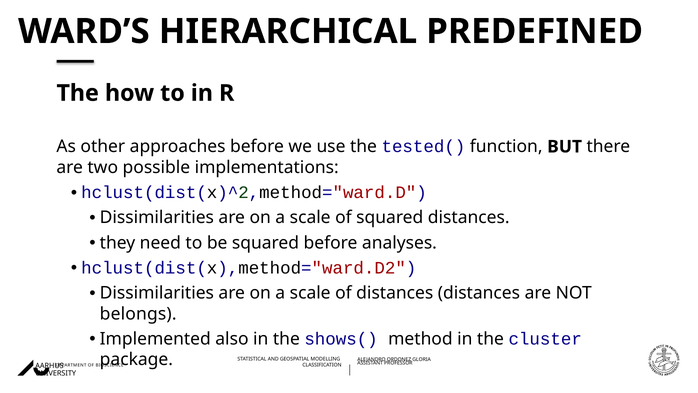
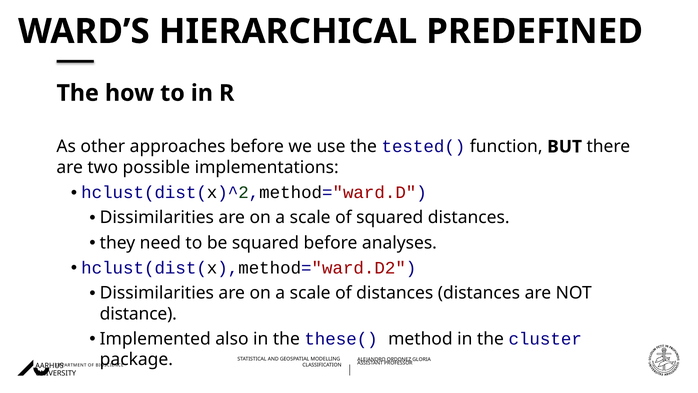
belongs: belongs -> distance
shows(: shows( -> these(
